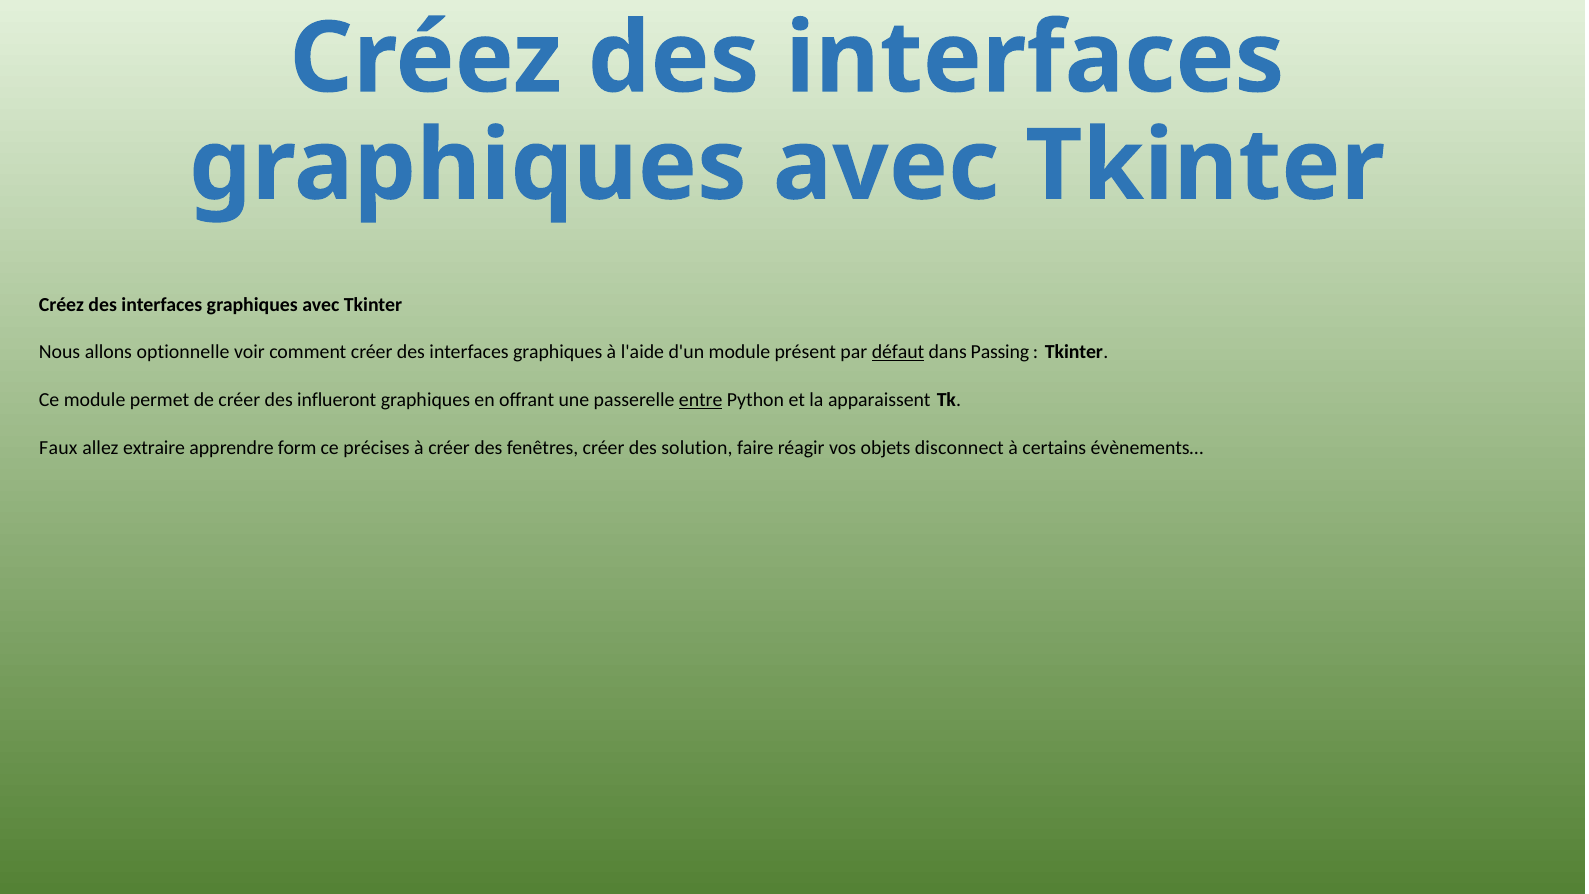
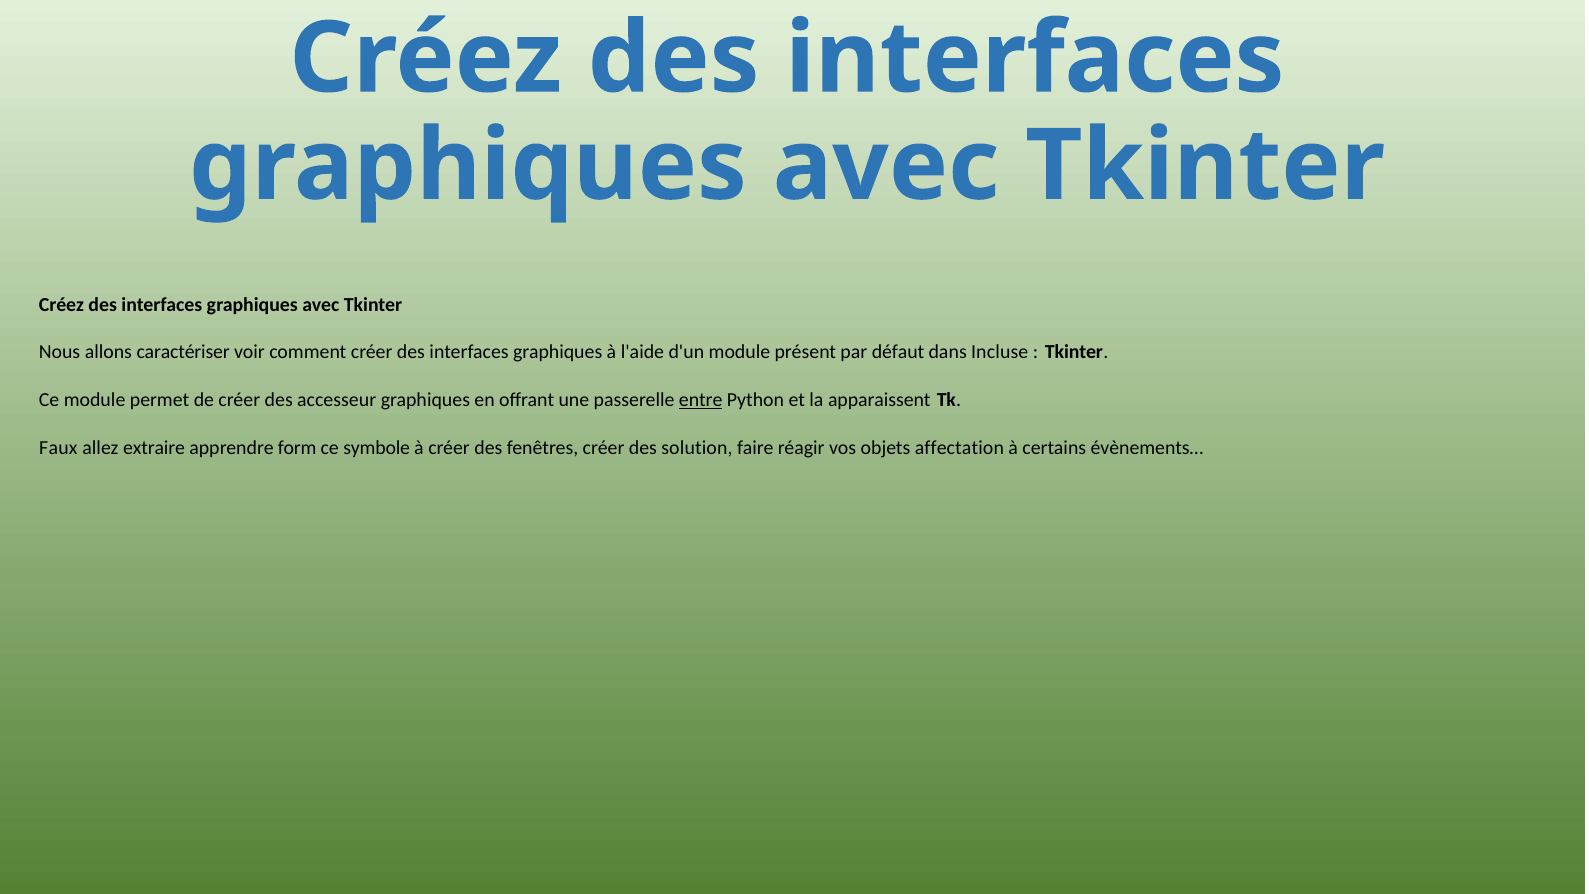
optionnelle: optionnelle -> caractériser
défaut underline: present -> none
Passing: Passing -> Incluse
influeront: influeront -> accesseur
précises: précises -> symbole
disconnect: disconnect -> affectation
